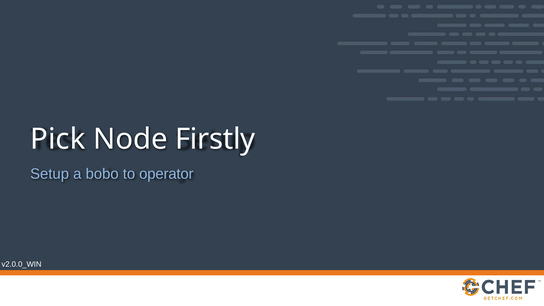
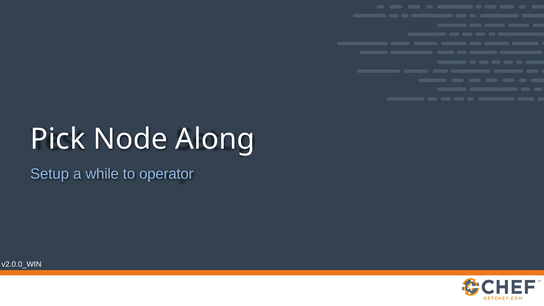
Firstly: Firstly -> Along
bobo: bobo -> while
